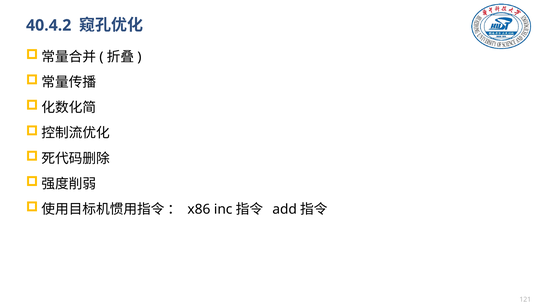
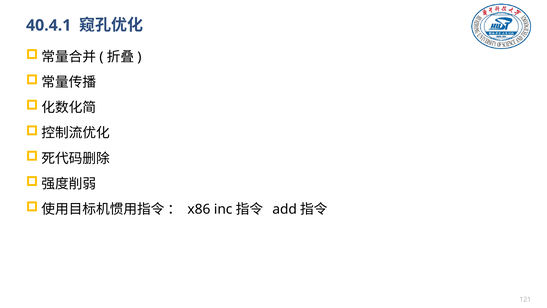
40.4.2: 40.4.2 -> 40.4.1
